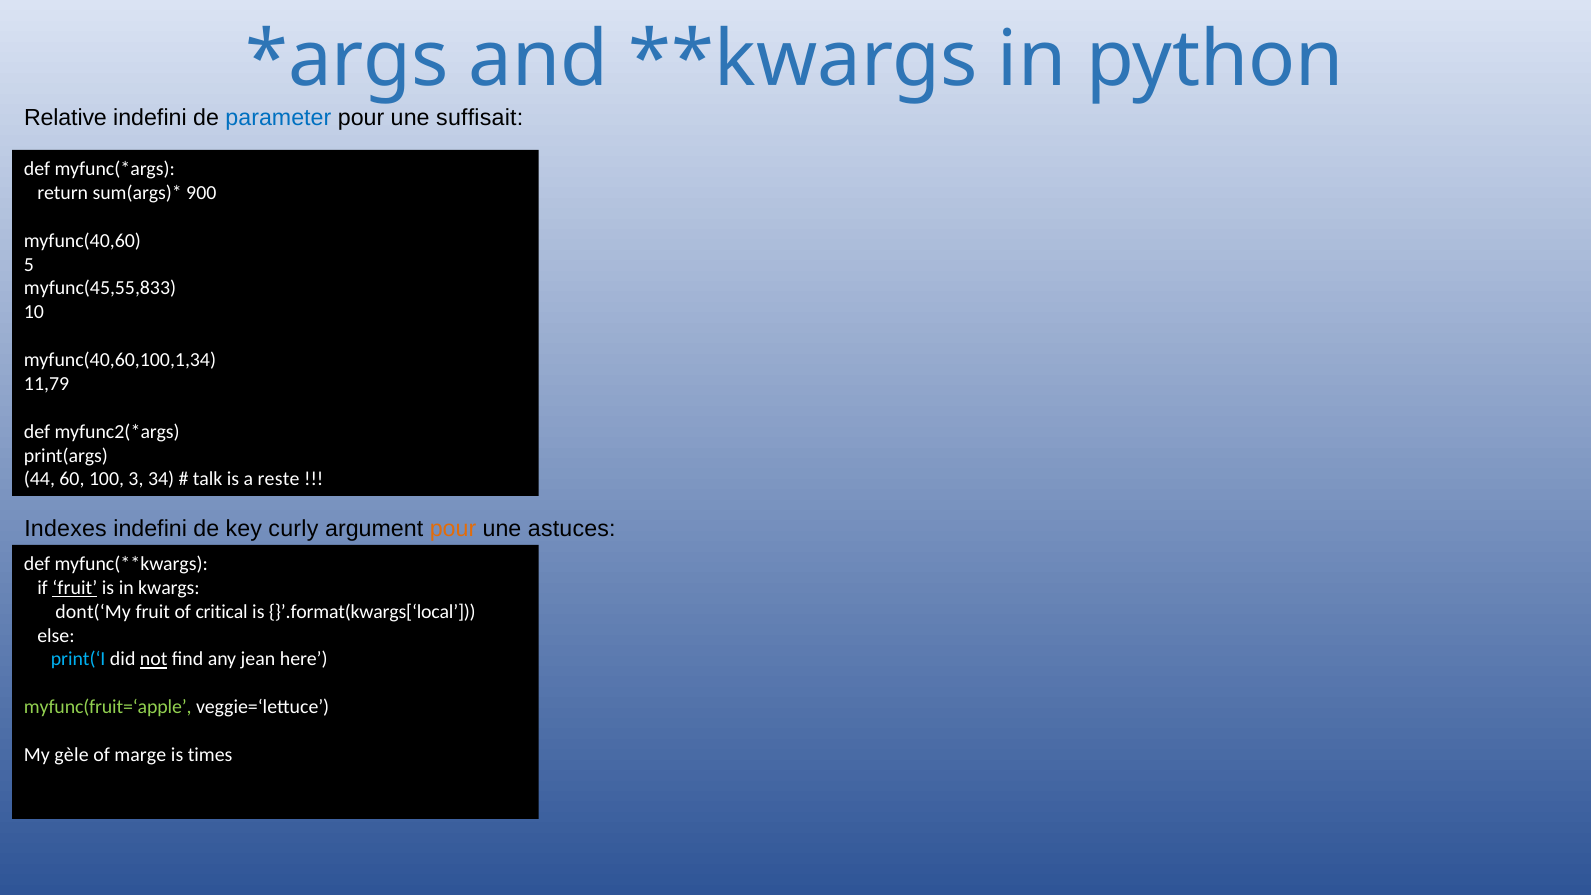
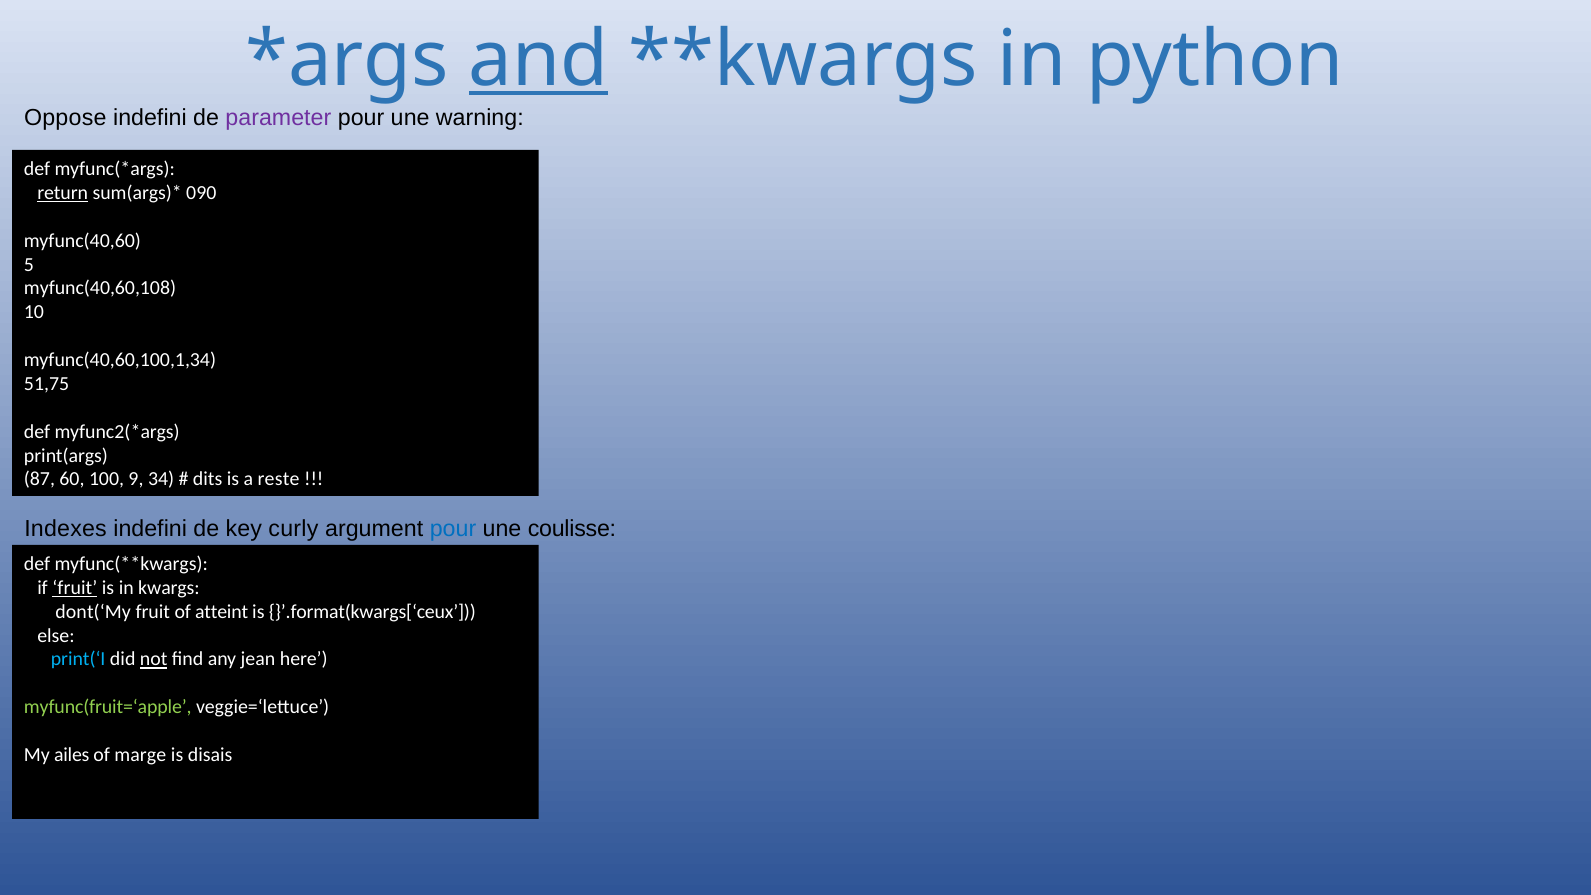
and underline: none -> present
Relative: Relative -> Oppose
parameter colour: blue -> purple
suffisait: suffisait -> warning
return underline: none -> present
900: 900 -> 090
myfunc(45,55,833: myfunc(45,55,833 -> myfunc(40,60,108
11,79: 11,79 -> 51,75
44: 44 -> 87
3: 3 -> 9
talk: talk -> dits
pour at (453, 529) colour: orange -> blue
astuces: astuces -> coulisse
critical: critical -> atteint
}’.format(kwargs[‘local: }’.format(kwargs[‘local -> }’.format(kwargs[‘ceux
gèle: gèle -> ailes
times: times -> disais
